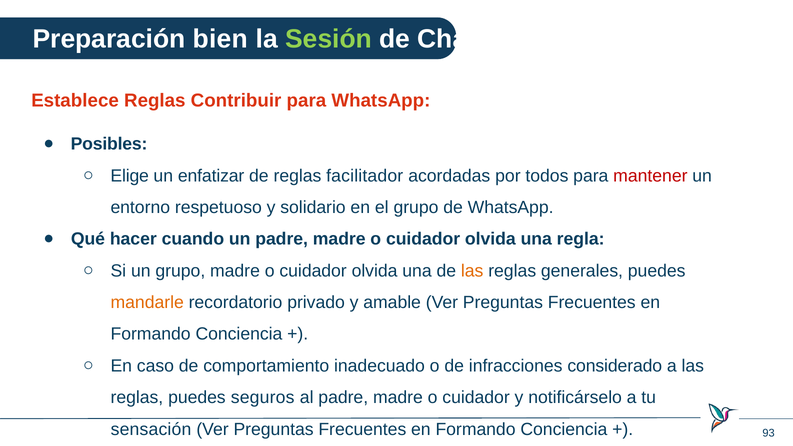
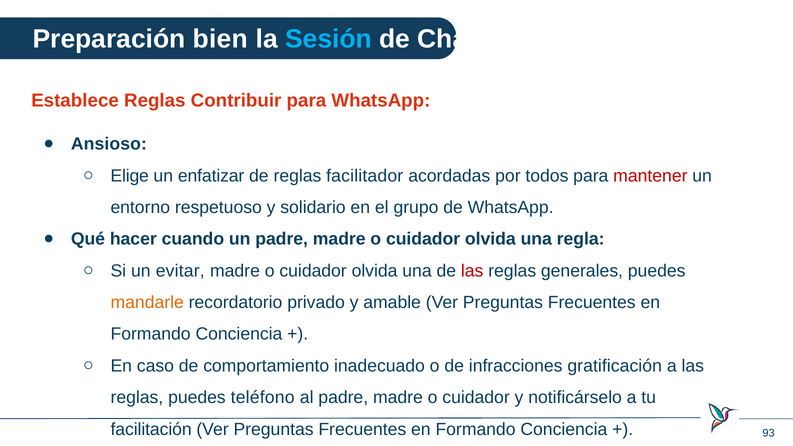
Sesión colour: light green -> light blue
Posibles: Posibles -> Ansioso
un grupo: grupo -> evitar
las at (472, 271) colour: orange -> red
considerado: considerado -> gratificación
seguros: seguros -> teléfono
sensación: sensación -> facilitación
